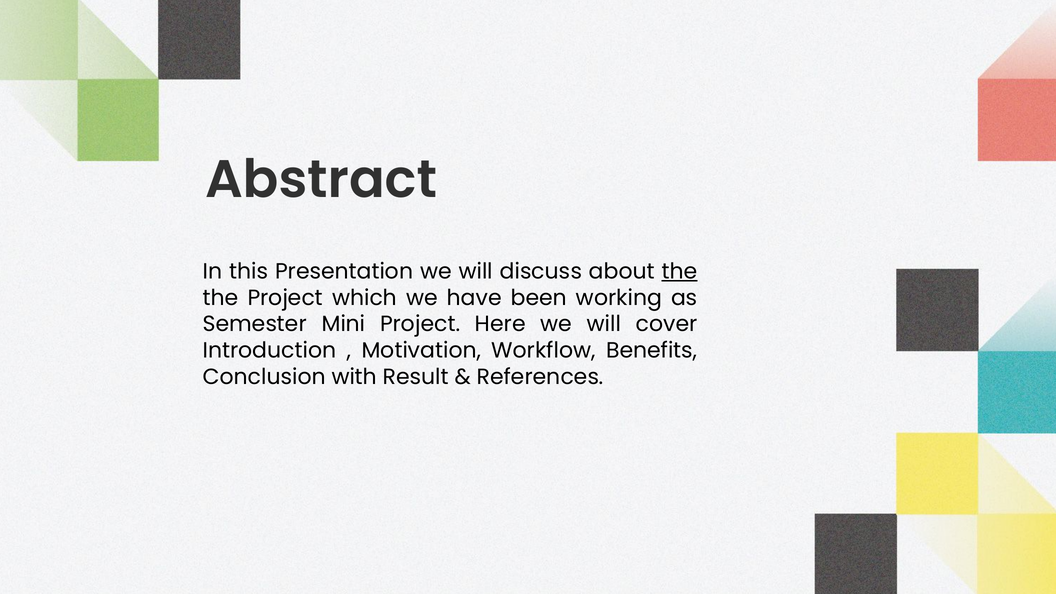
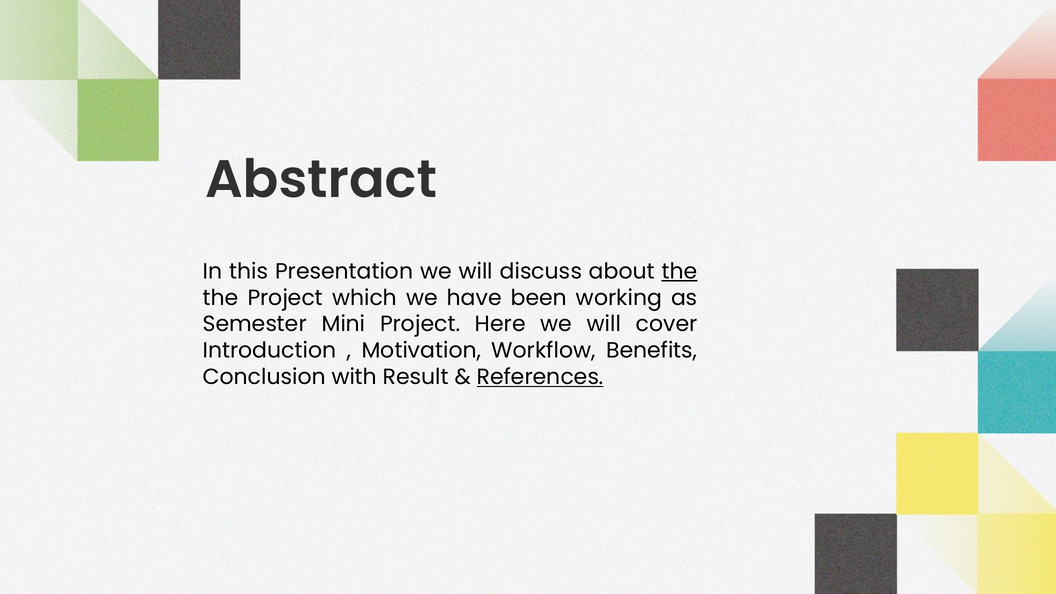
References underline: none -> present
